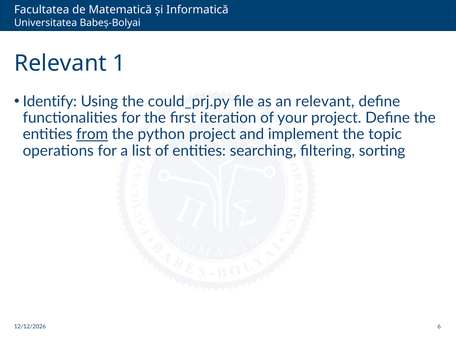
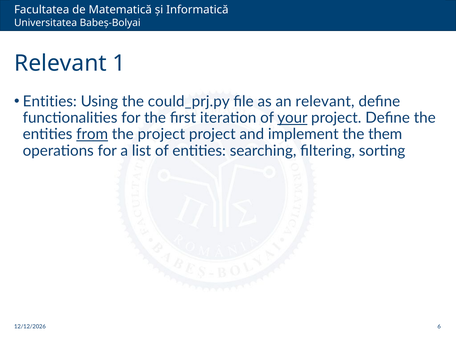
Identify at (50, 101): Identify -> Entities
your underline: none -> present
the python: python -> project
topic: topic -> them
